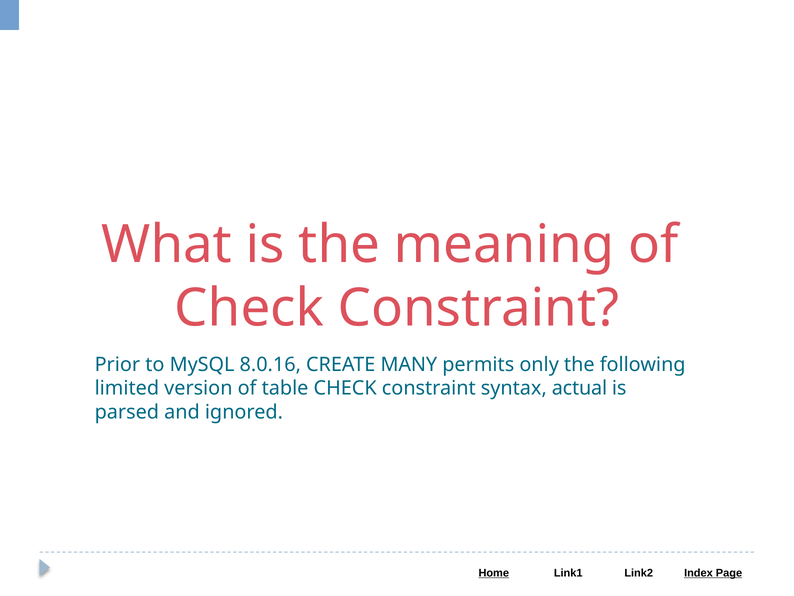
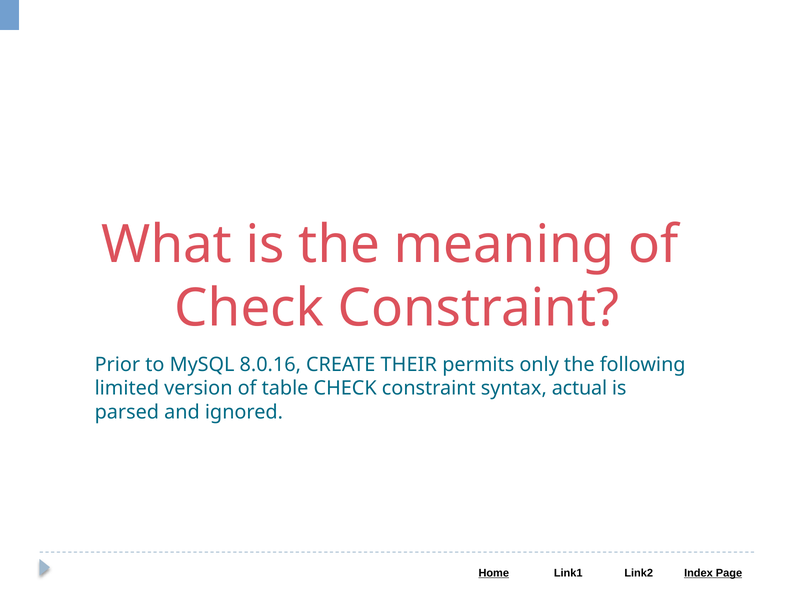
MANY: MANY -> THEIR
